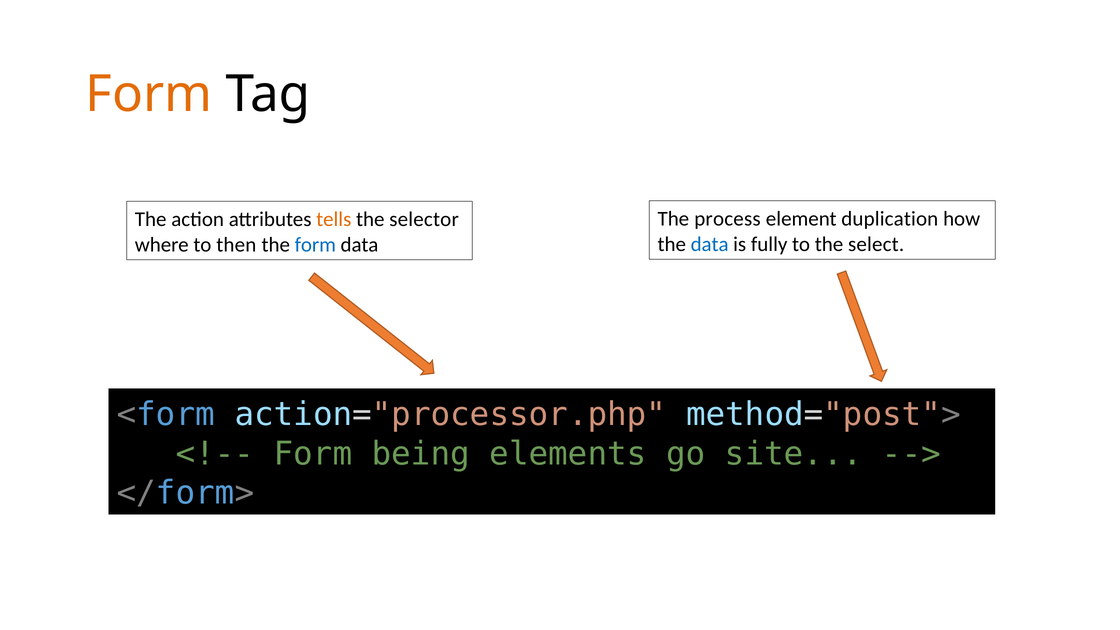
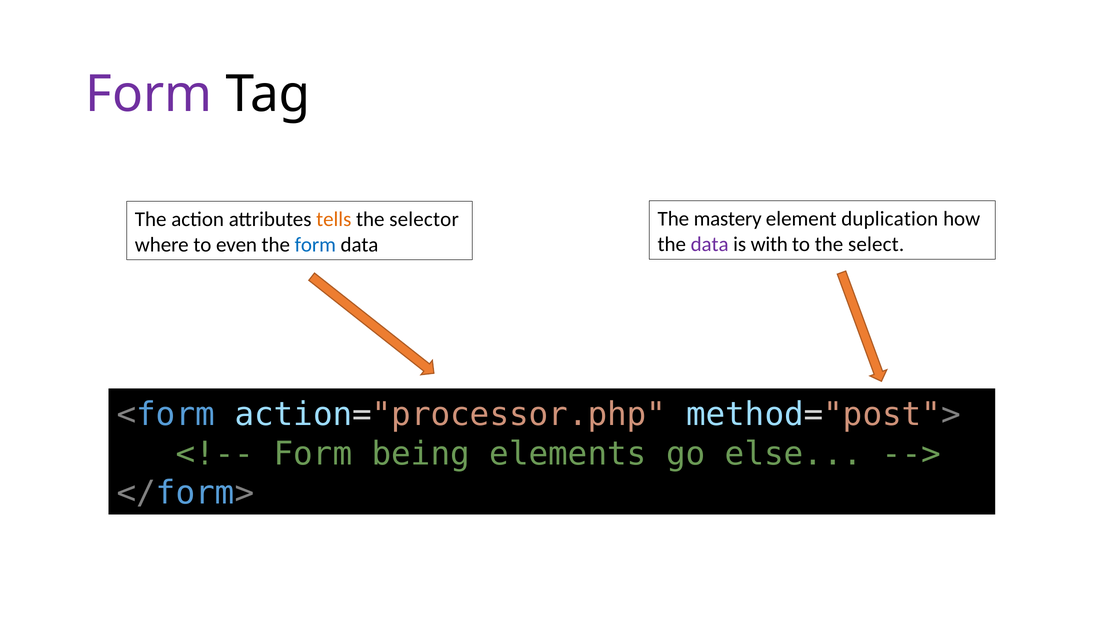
Form at (149, 94) colour: orange -> purple
process: process -> mastery
data at (710, 244) colour: blue -> purple
fully: fully -> with
then: then -> even
site: site -> else
